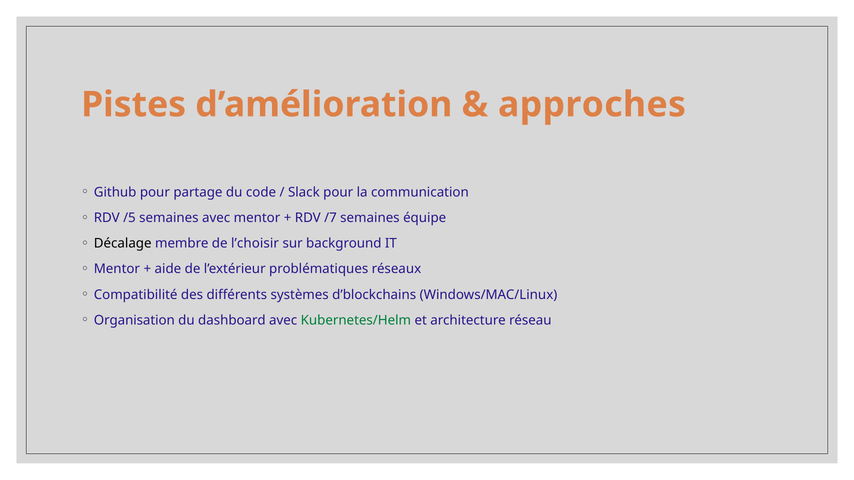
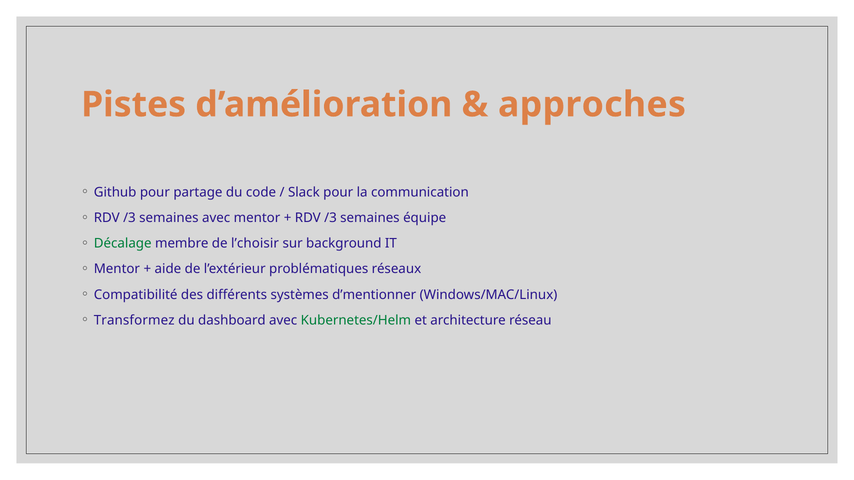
/5 at (129, 218): /5 -> /3
/7 at (330, 218): /7 -> /3
Décalage colour: black -> green
d’blockchains: d’blockchains -> d’mentionner
Organisation: Organisation -> Transformez
